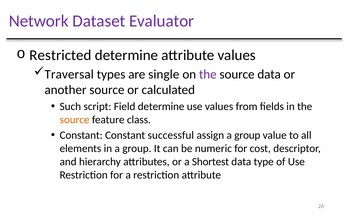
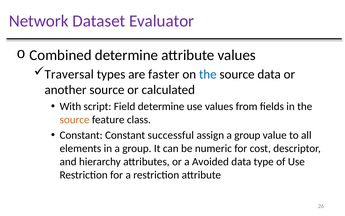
Restricted: Restricted -> Combined
single: single -> faster
the at (208, 74) colour: purple -> blue
Such: Such -> With
Shortest: Shortest -> Avoided
